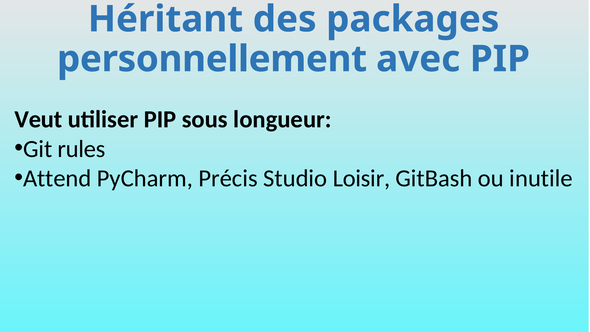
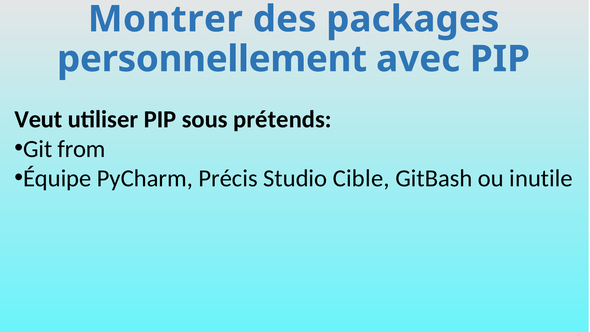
Héritant: Héritant -> Montrer
longueur: longueur -> prétends
rules: rules -> from
Attend: Attend -> Équipe
Loisir: Loisir -> Cible
